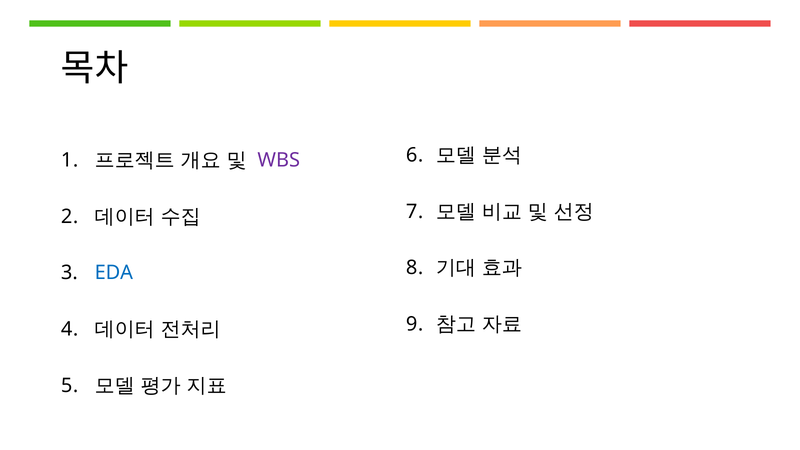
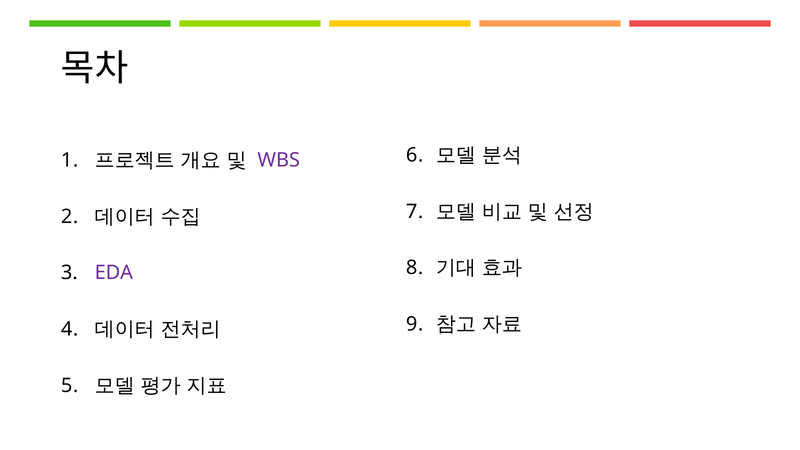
EDA colour: blue -> purple
